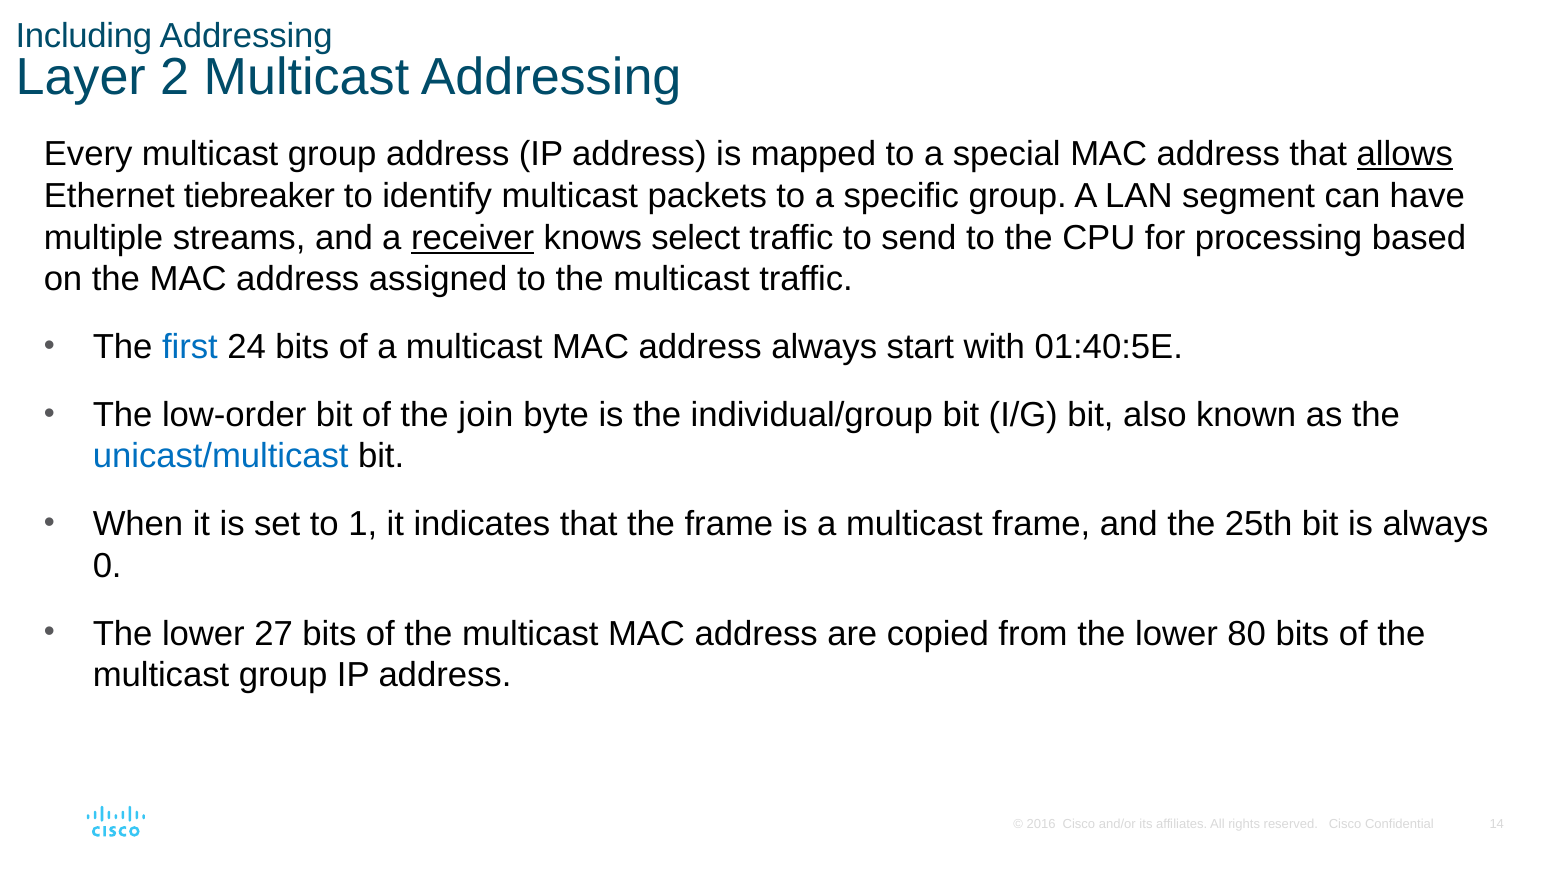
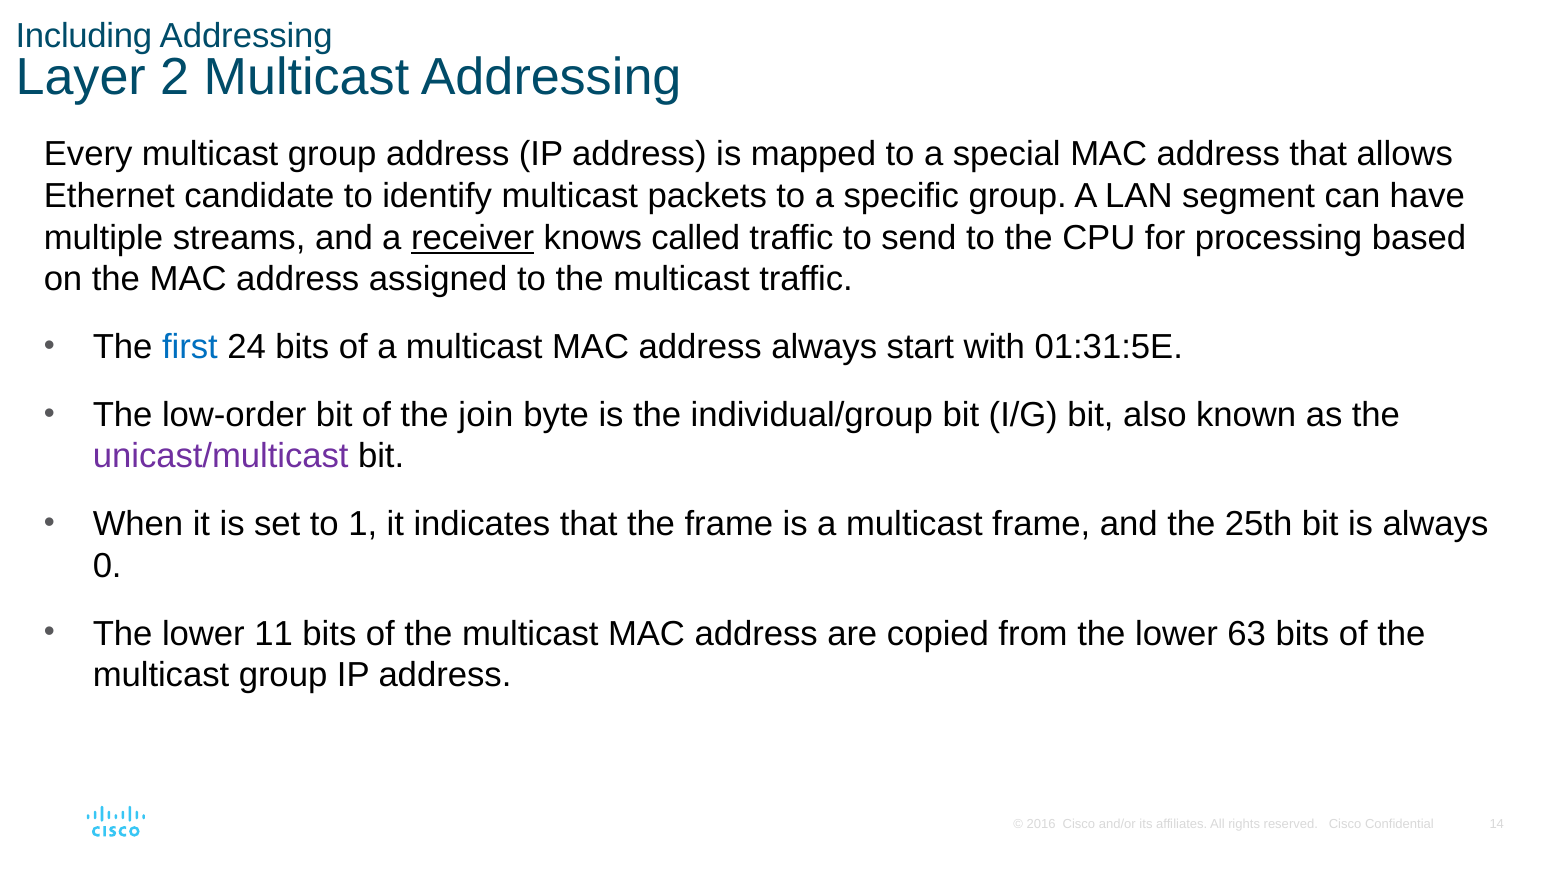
allows underline: present -> none
tiebreaker: tiebreaker -> candidate
select: select -> called
01:40:5E: 01:40:5E -> 01:31:5E
unicast/multicast colour: blue -> purple
27: 27 -> 11
80: 80 -> 63
